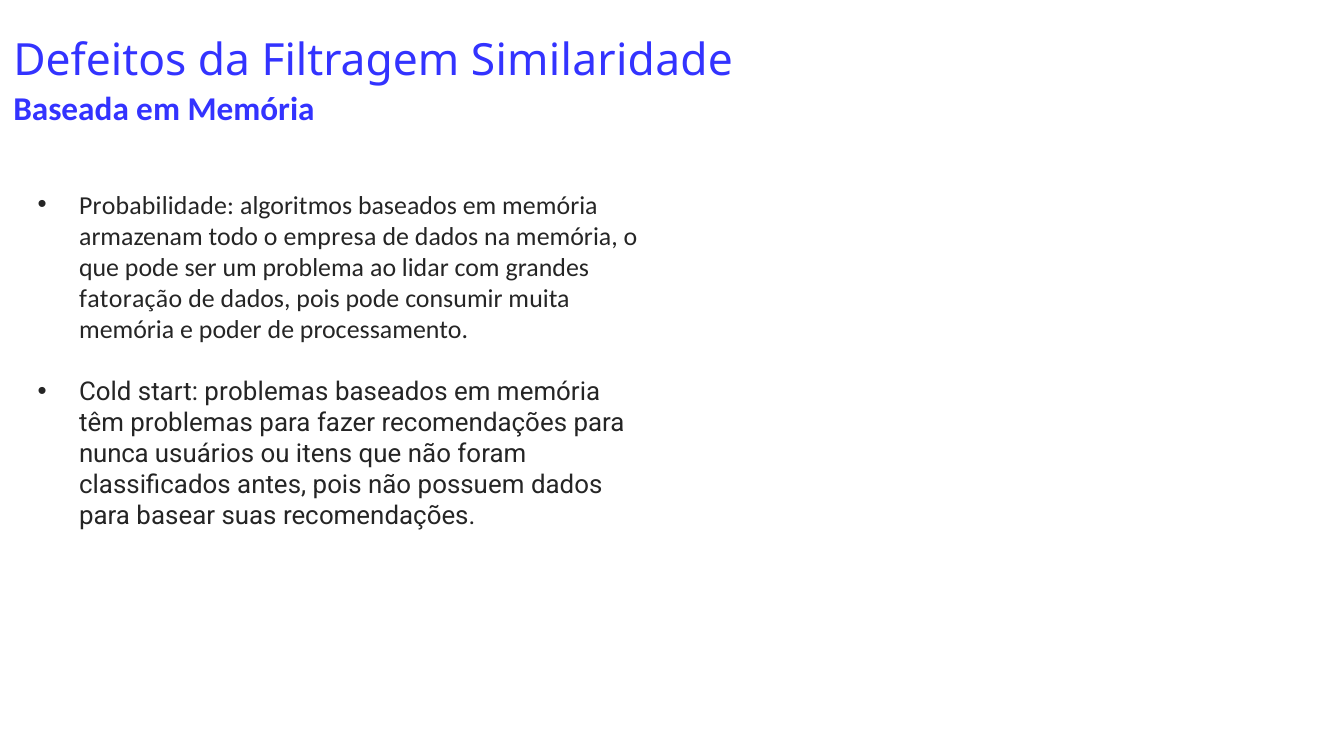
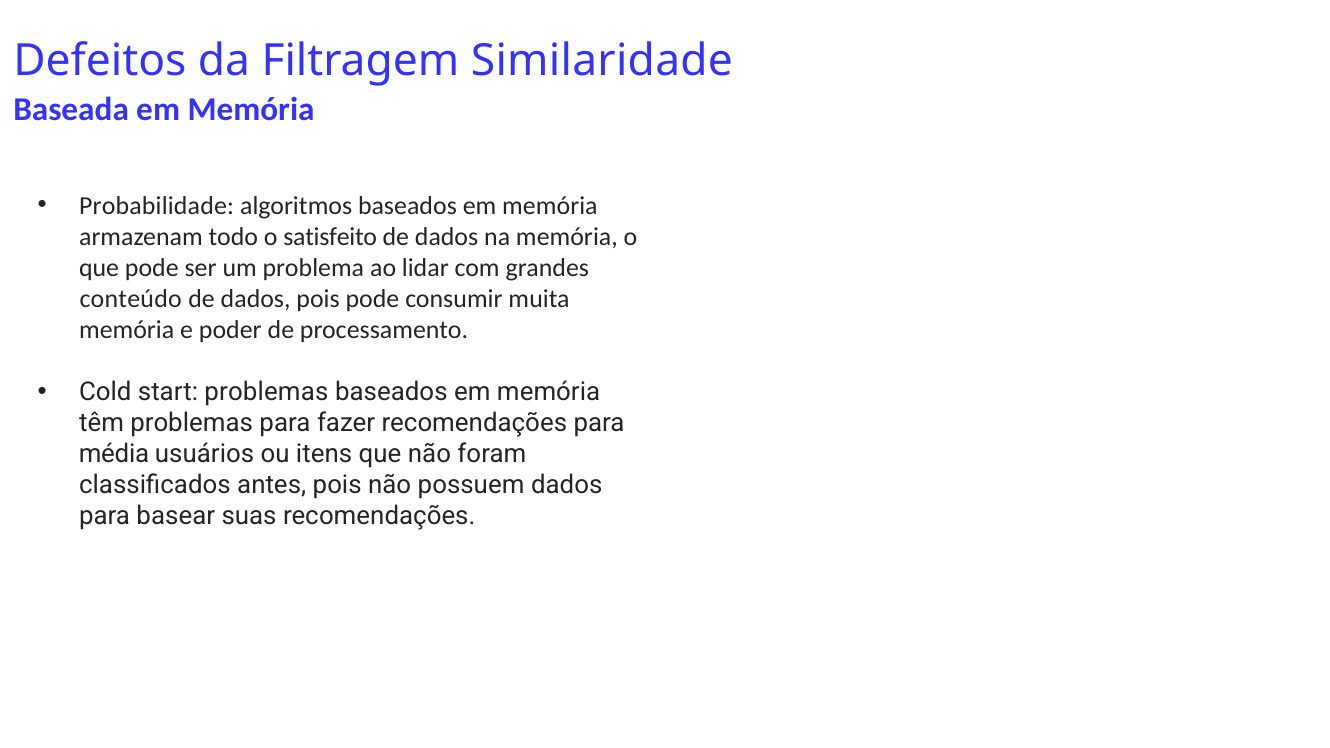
empresa: empresa -> satisfeito
fatoração: fatoração -> conteúdo
nunca: nunca -> média
